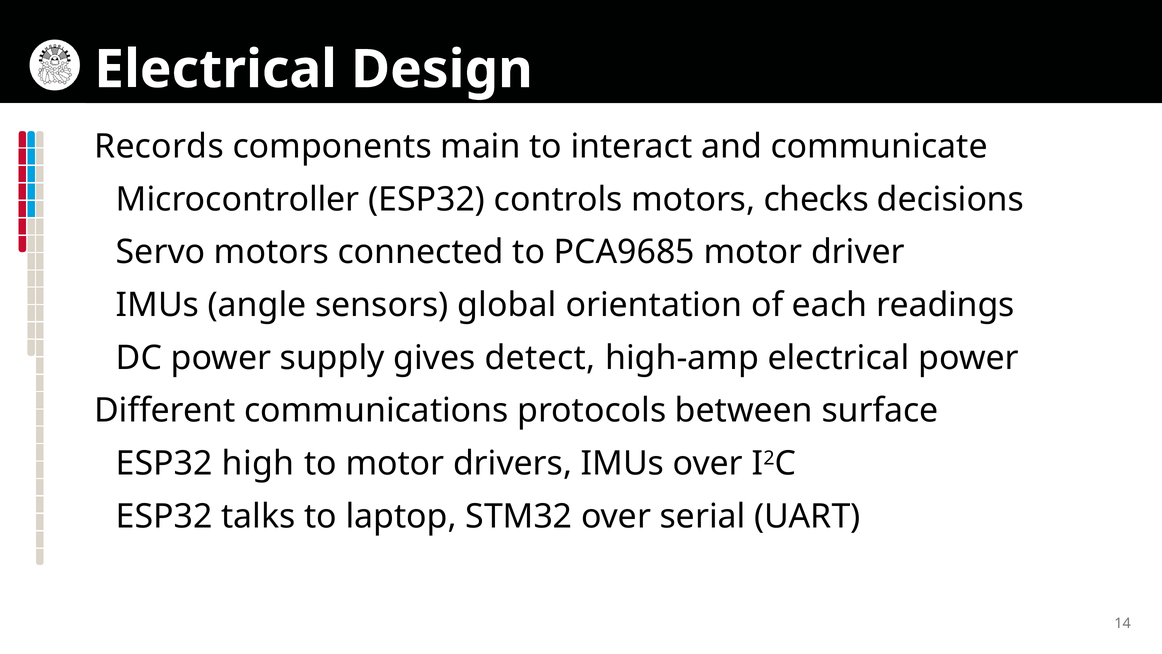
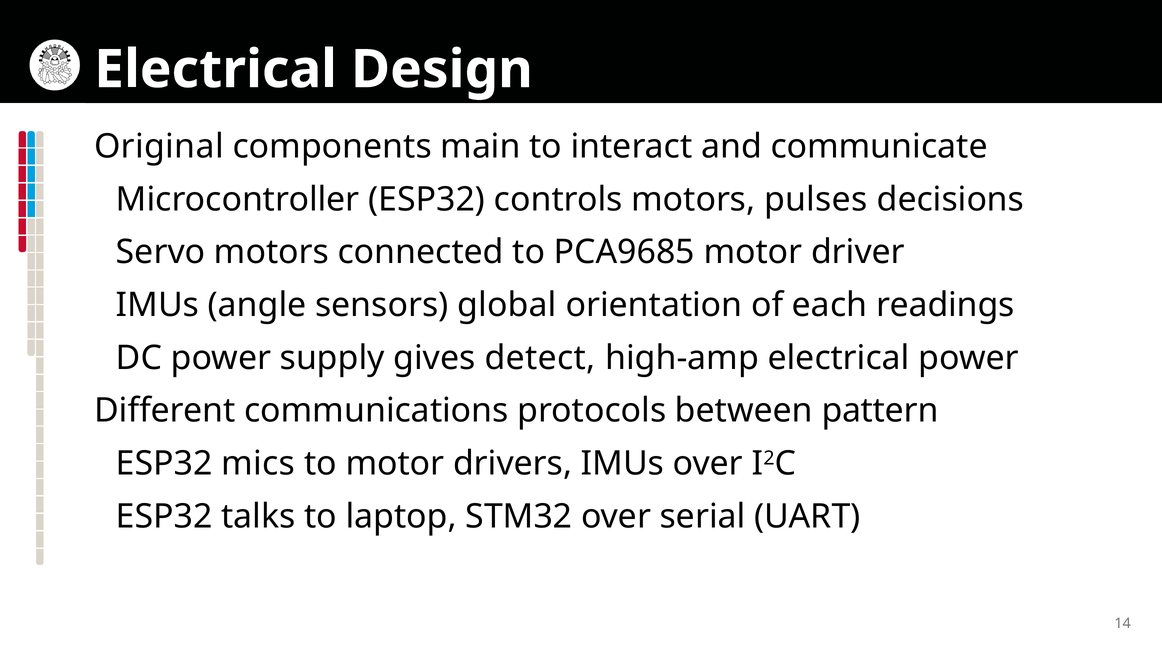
Records: Records -> Original
checks: checks -> pulses
surface: surface -> pattern
high: high -> mics
